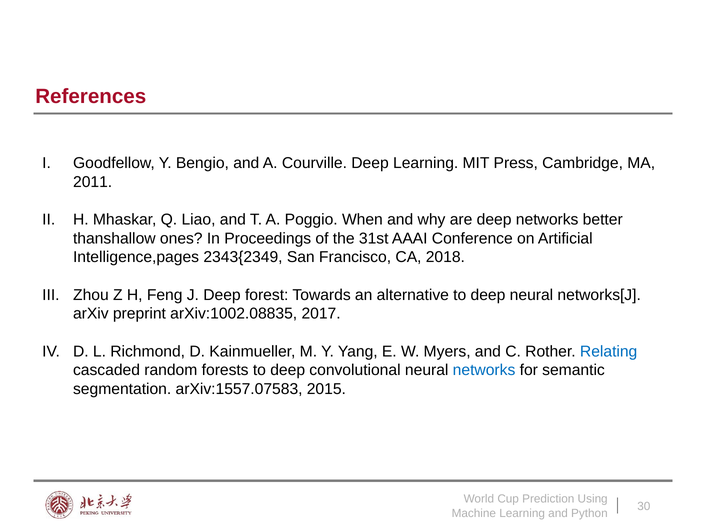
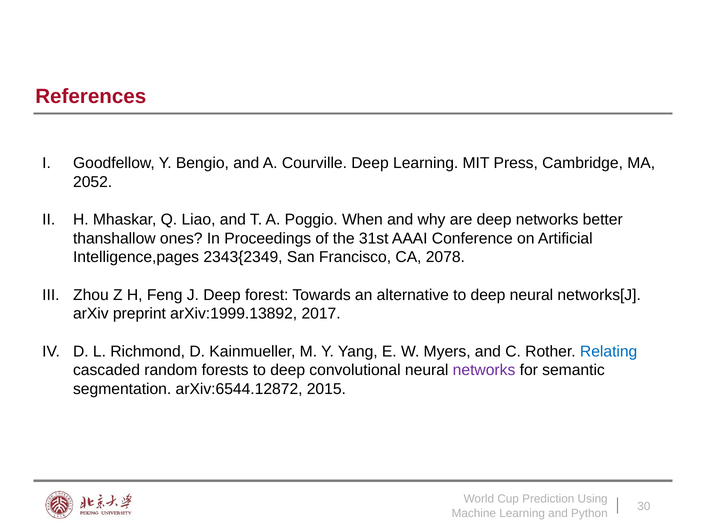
2011: 2011 -> 2052
2018: 2018 -> 2078
arXiv:1002.08835: arXiv:1002.08835 -> arXiv:1999.13892
networks at (484, 370) colour: blue -> purple
arXiv:1557.07583: arXiv:1557.07583 -> arXiv:6544.12872
